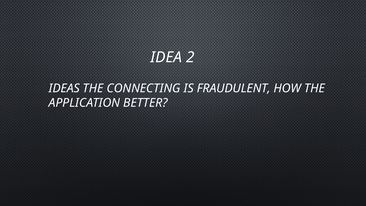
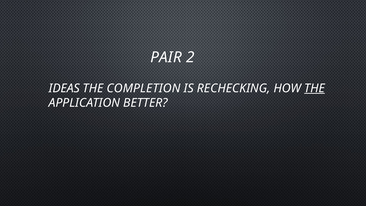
IDEA: IDEA -> PAIR
CONNECTING: CONNECTING -> COMPLETION
FRAUDULENT: FRAUDULENT -> RECHECKING
THE at (315, 88) underline: none -> present
